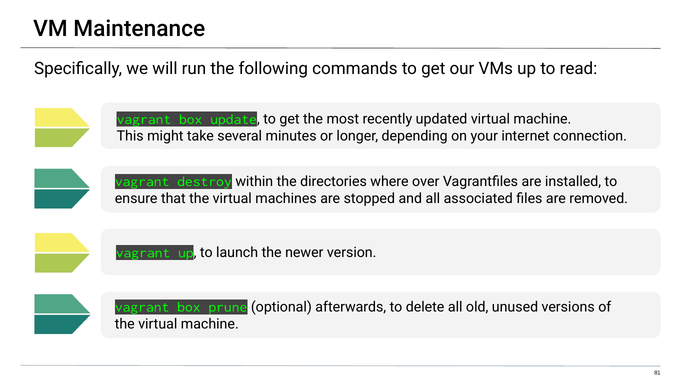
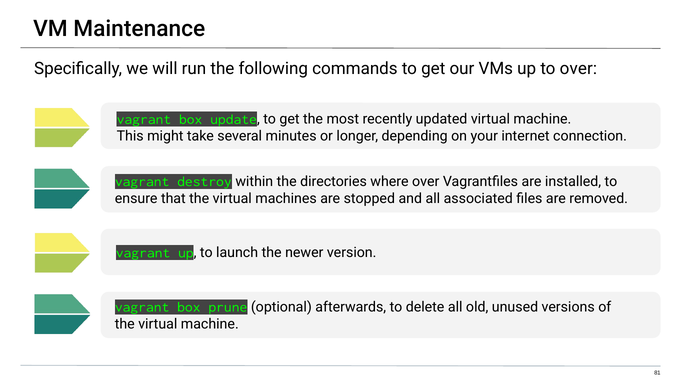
to read: read -> over
